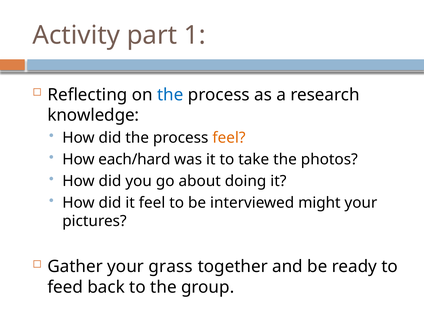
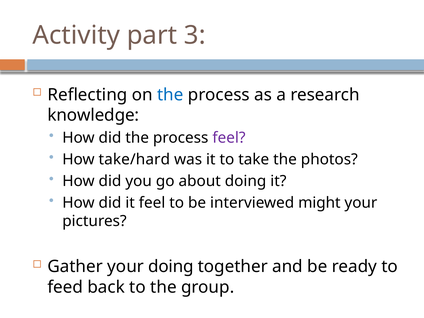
1: 1 -> 3
feel at (229, 138) colour: orange -> purple
each/hard: each/hard -> take/hard
your grass: grass -> doing
